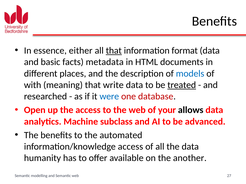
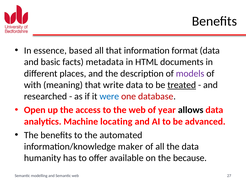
either: either -> based
that at (114, 51) underline: present -> none
models colour: blue -> purple
your: your -> year
subclass: subclass -> locating
information/knowledge access: access -> maker
another: another -> because
